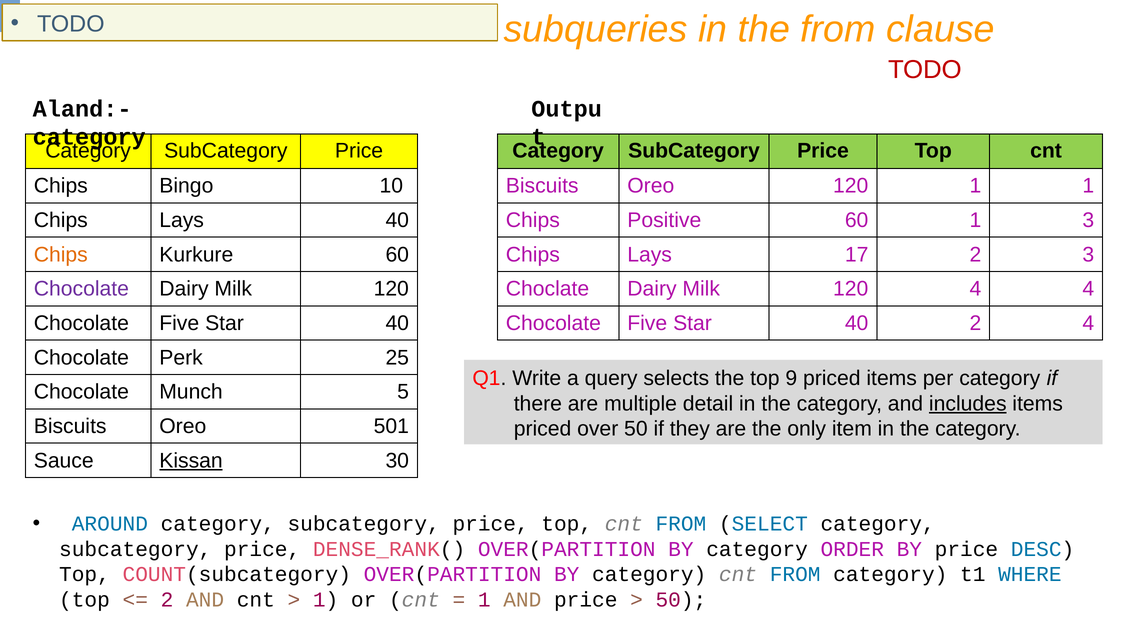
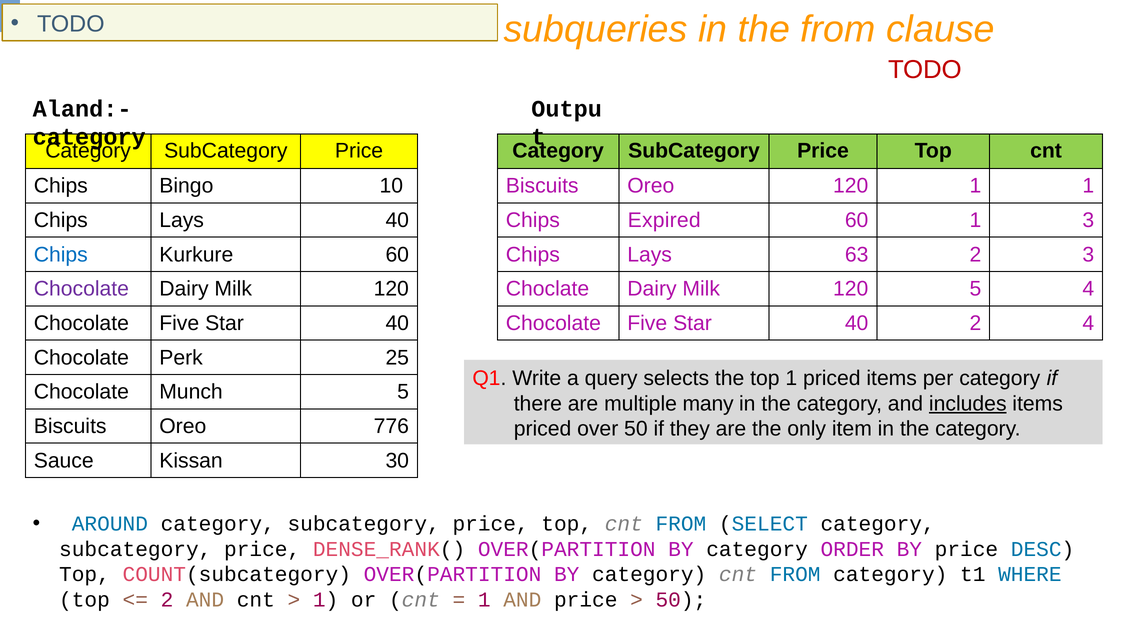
Positive: Positive -> Expired
Chips at (61, 254) colour: orange -> blue
17: 17 -> 63
120 4: 4 -> 5
top 9: 9 -> 1
detail: detail -> many
501: 501 -> 776
Kissan underline: present -> none
